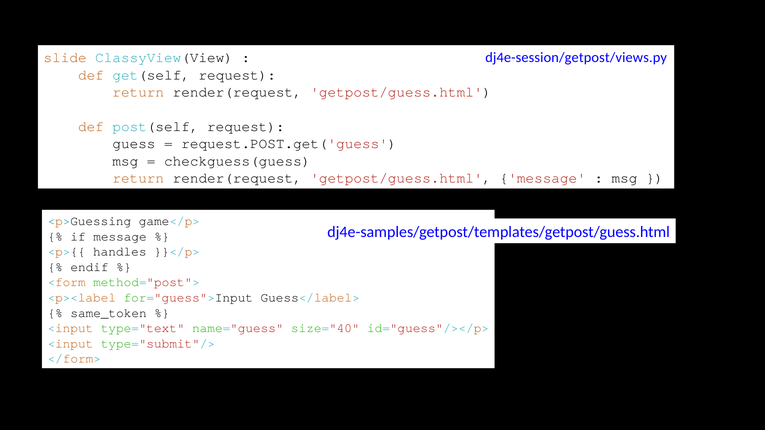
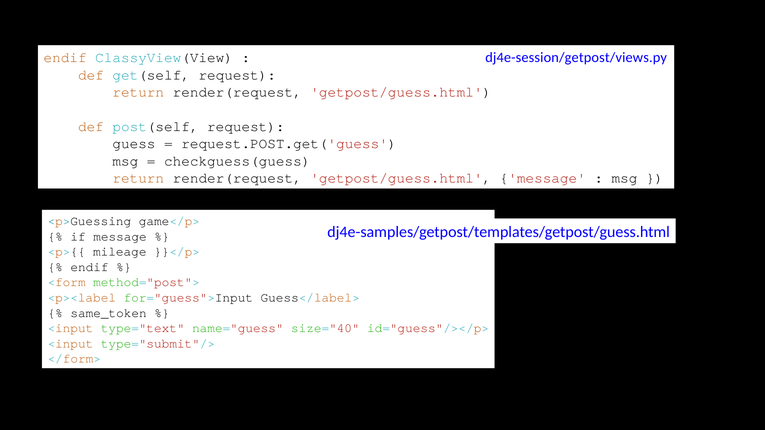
slide at (65, 58): slide -> endif
handles: handles -> mileage
